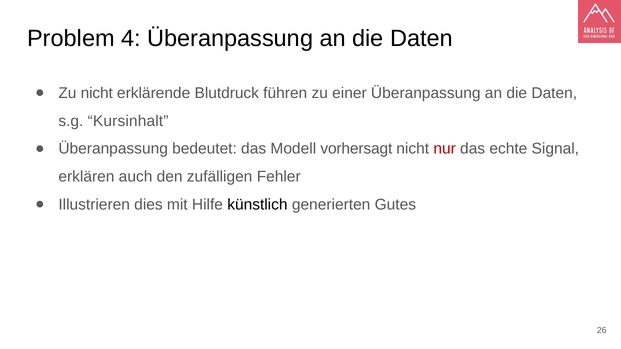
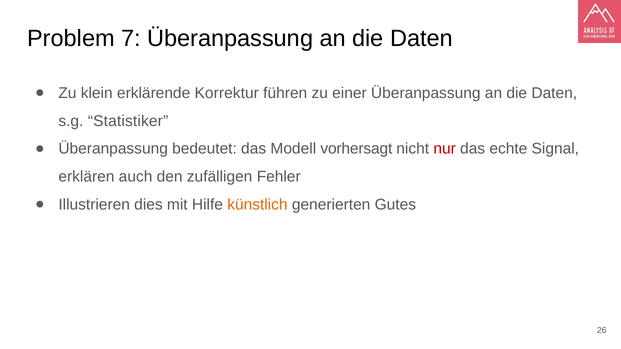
4: 4 -> 7
Zu nicht: nicht -> klein
Blutdruck: Blutdruck -> Korrektur
Kursinhalt: Kursinhalt -> Statistiker
künstlich colour: black -> orange
